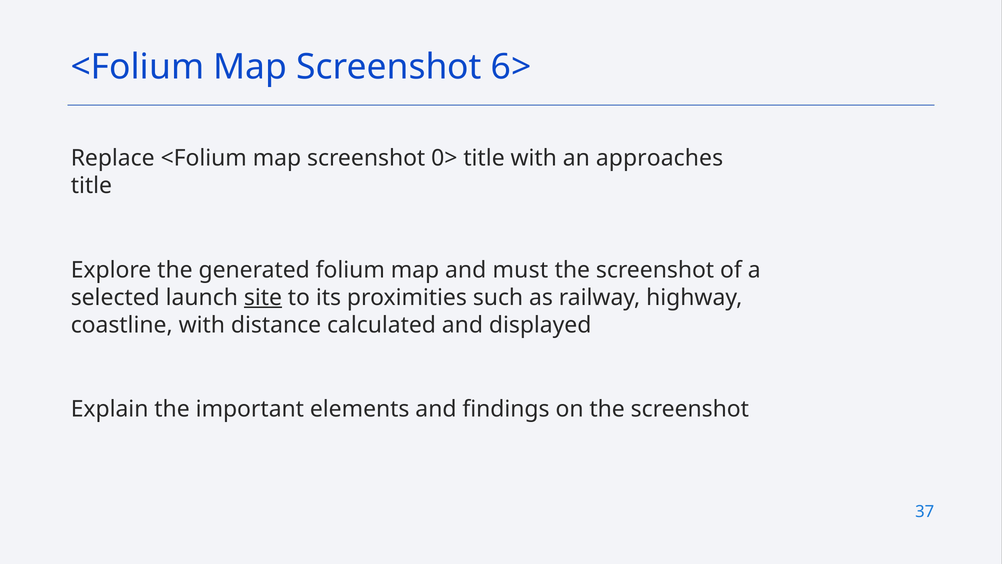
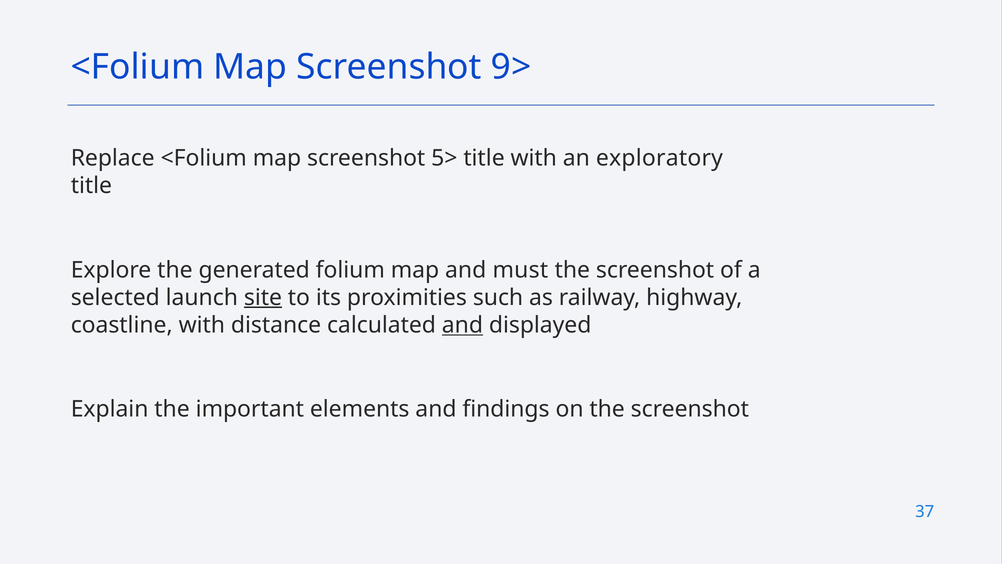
6>: 6> -> 9>
0>: 0> -> 5>
approaches: approaches -> exploratory
and at (462, 325) underline: none -> present
